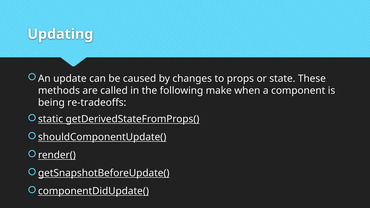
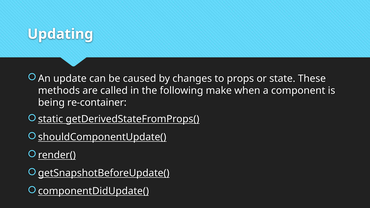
re-tradeoffs: re-tradeoffs -> re-container
